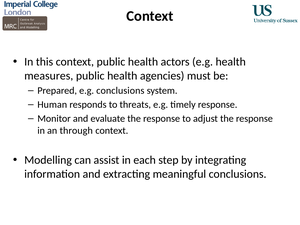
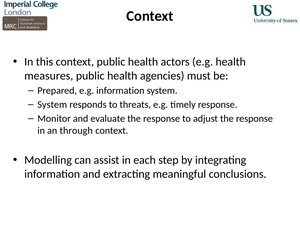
e.g conclusions: conclusions -> information
Human at (52, 105): Human -> System
